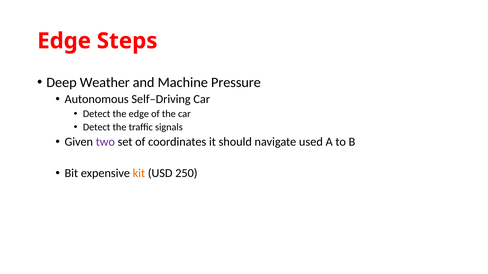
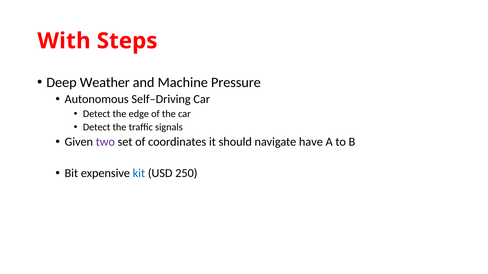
Edge at (64, 41): Edge -> With
used: used -> have
kit colour: orange -> blue
